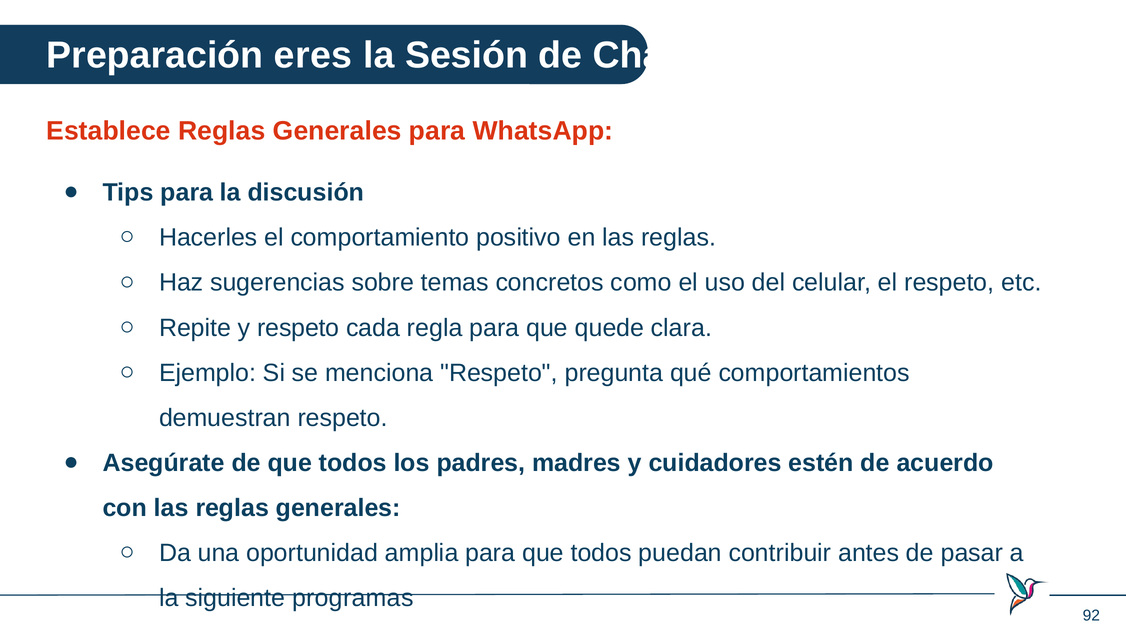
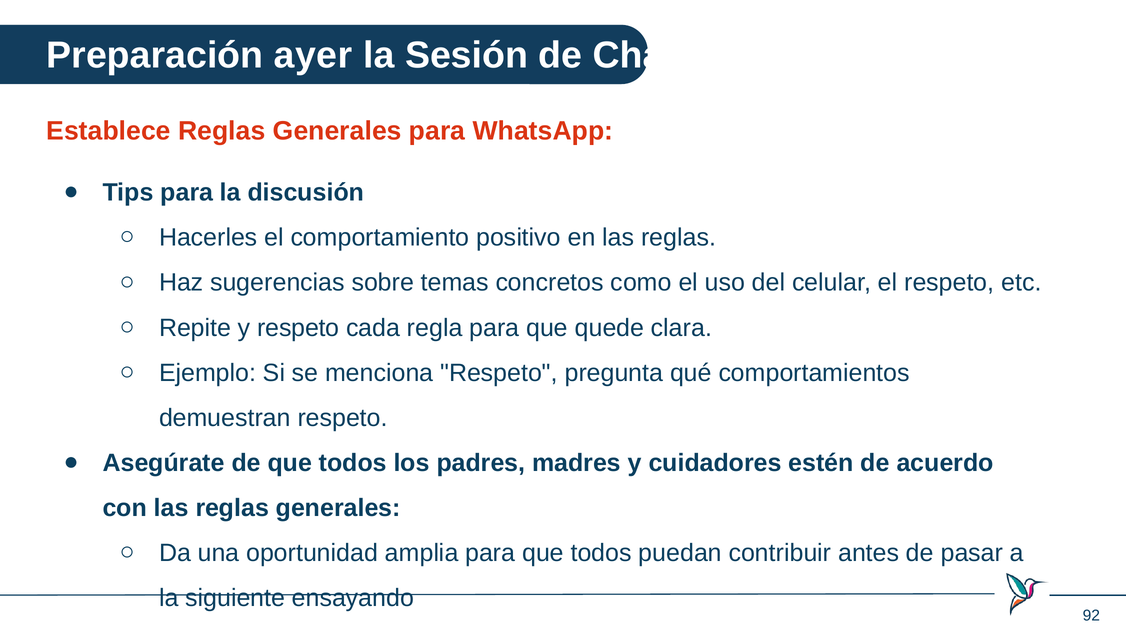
eres: eres -> ayer
programas: programas -> ensayando
